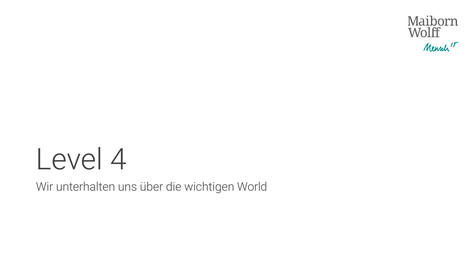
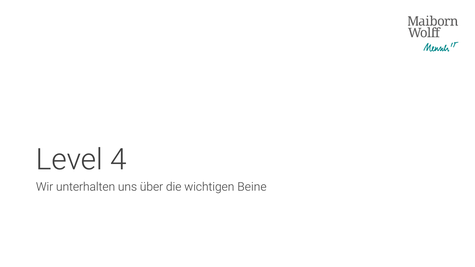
World: World -> Beine
